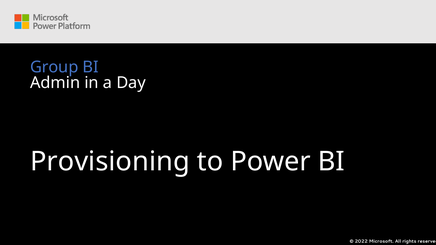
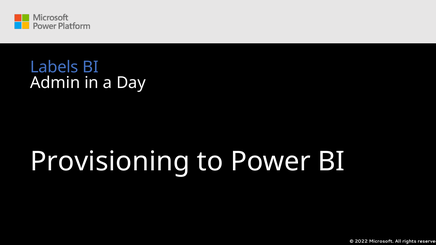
Group: Group -> Labels
